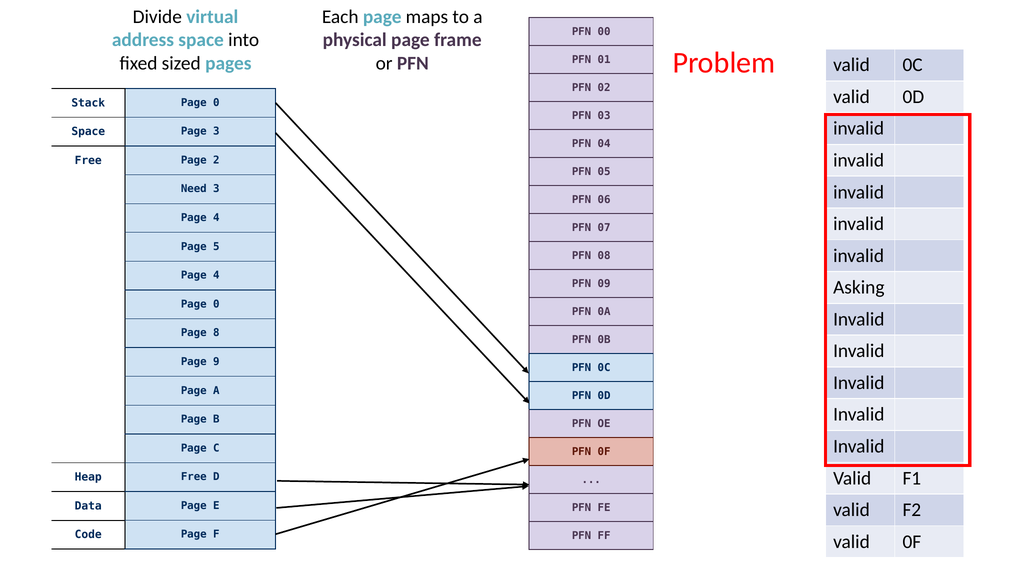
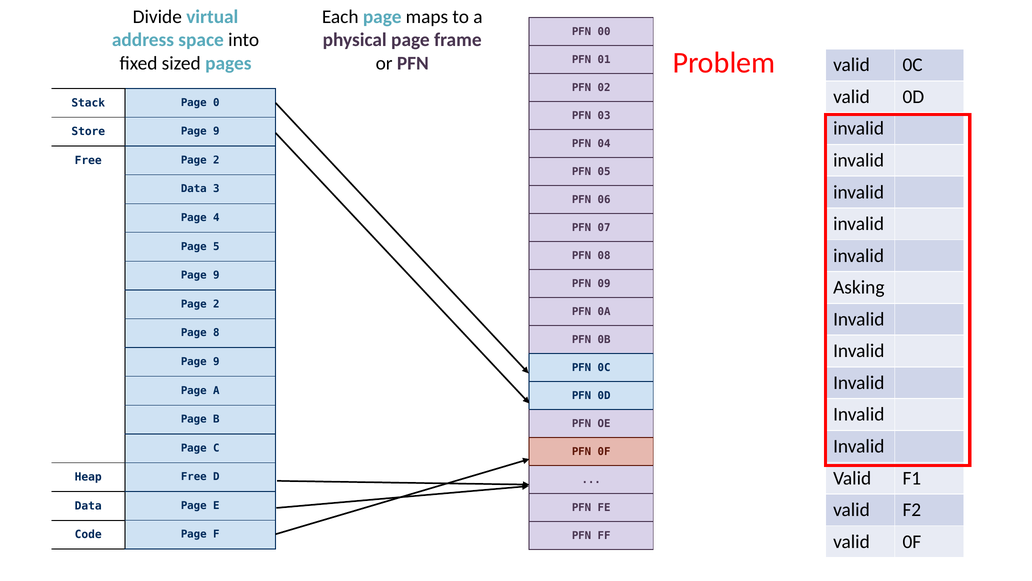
Space at (88, 132): Space -> Store
3 at (216, 131): 3 -> 9
Need at (194, 189): Need -> Data
4 at (216, 275): 4 -> 9
0 at (216, 304): 0 -> 2
